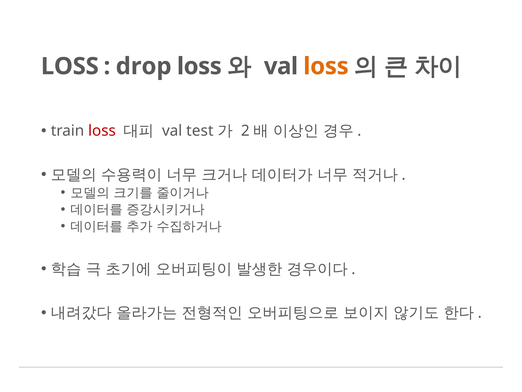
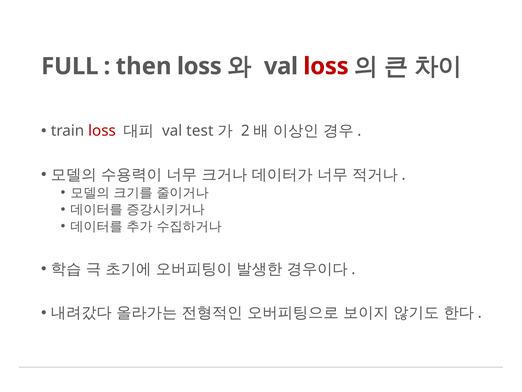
LOSS at (70, 66): LOSS -> FULL
drop: drop -> then
loss at (326, 66) colour: orange -> red
